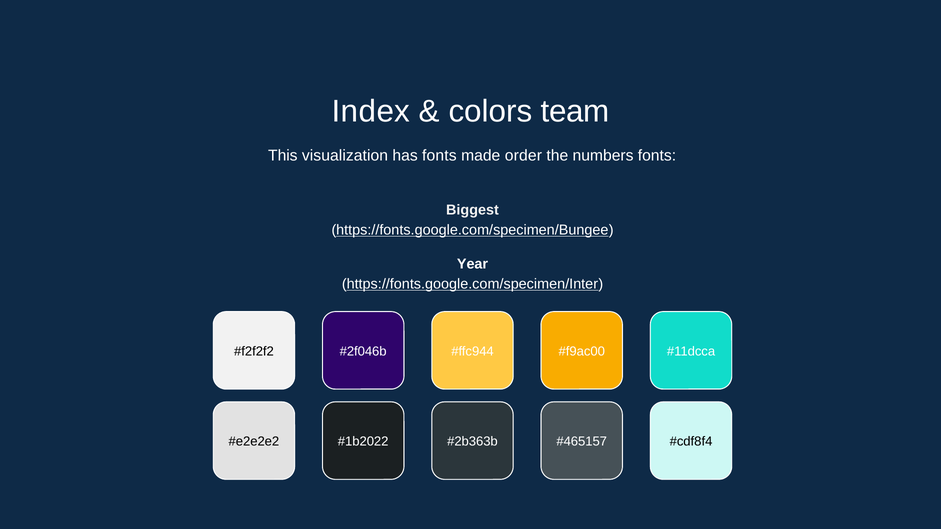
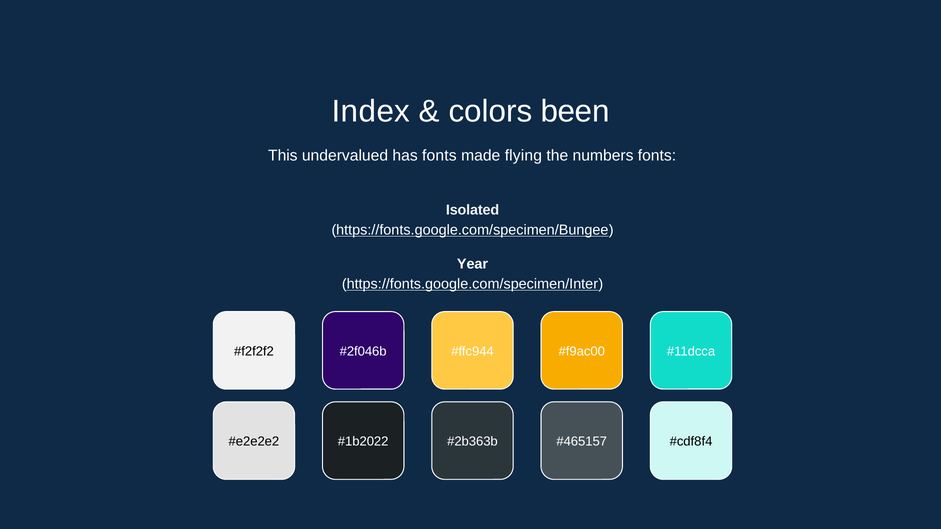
team: team -> been
visualization: visualization -> undervalued
order: order -> flying
Biggest: Biggest -> Isolated
